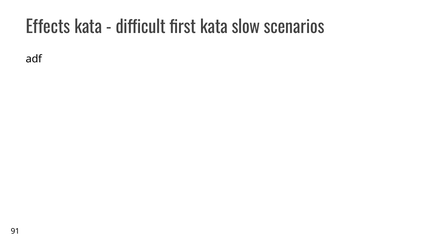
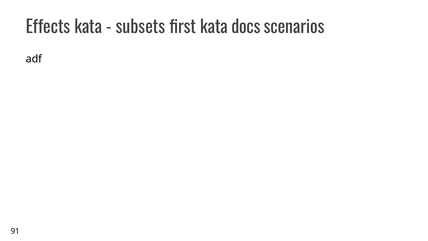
difficult: difficult -> subsets
slow: slow -> docs
